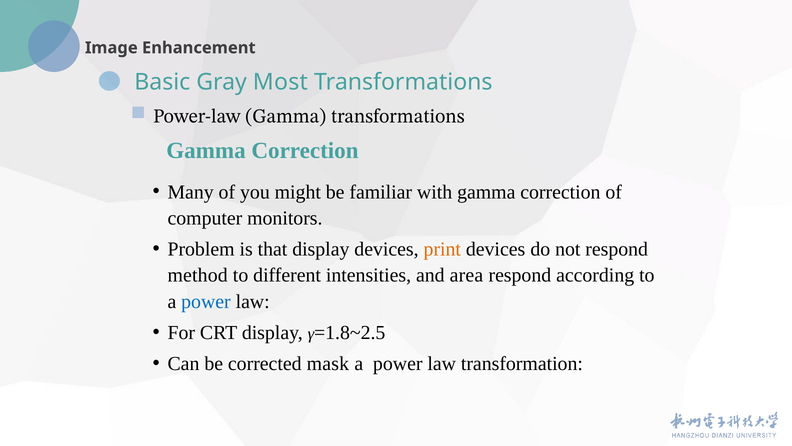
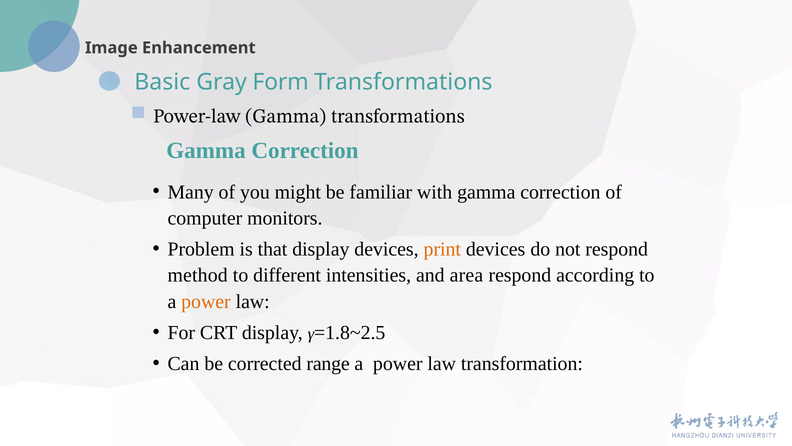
Most: Most -> Form
power at (206, 301) colour: blue -> orange
mask: mask -> range
